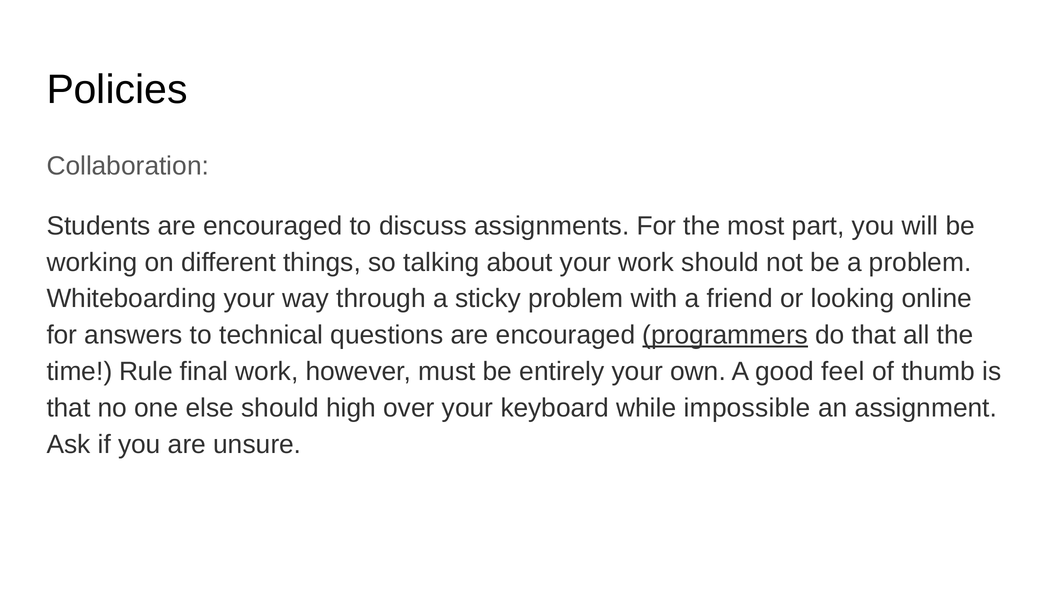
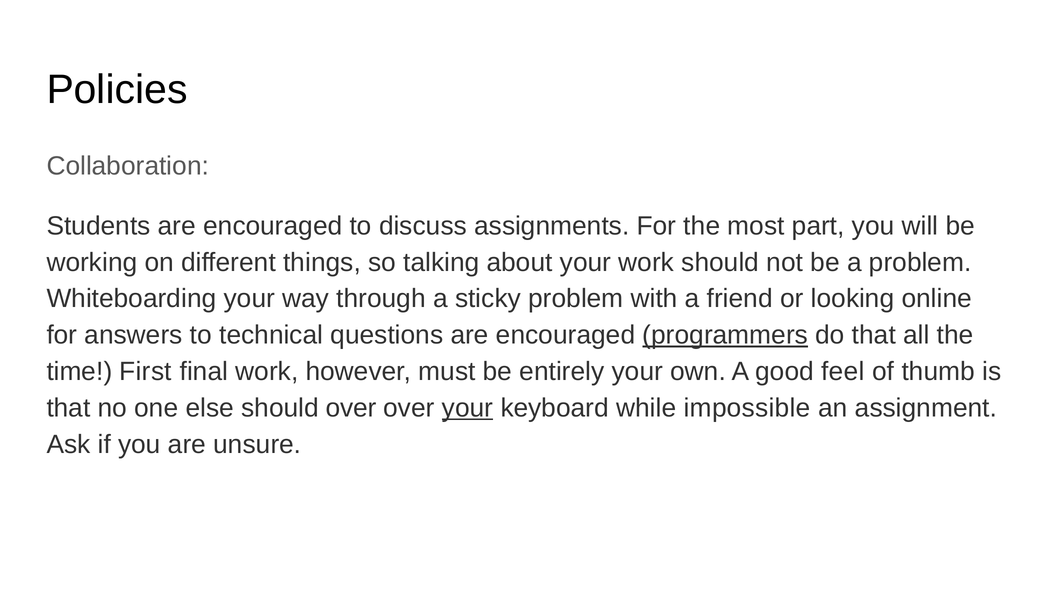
Rule: Rule -> First
should high: high -> over
your at (468, 408) underline: none -> present
